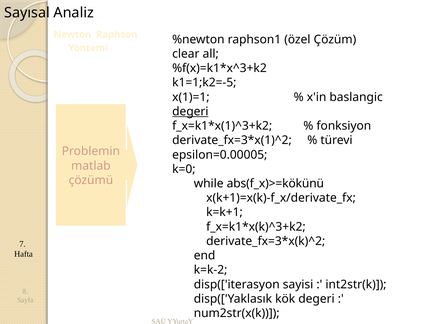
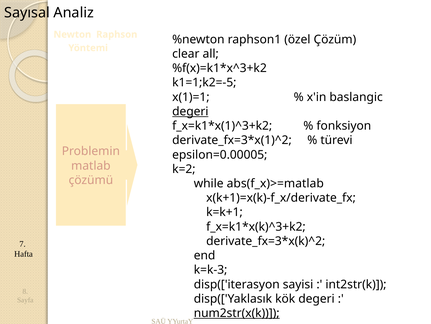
k=0: k=0 -> k=2
abs(f_x)>=kökünü: abs(f_x)>=kökünü -> abs(f_x)>=matlab
k=k-2: k=k-2 -> k=k-3
num2str(x(k underline: none -> present
